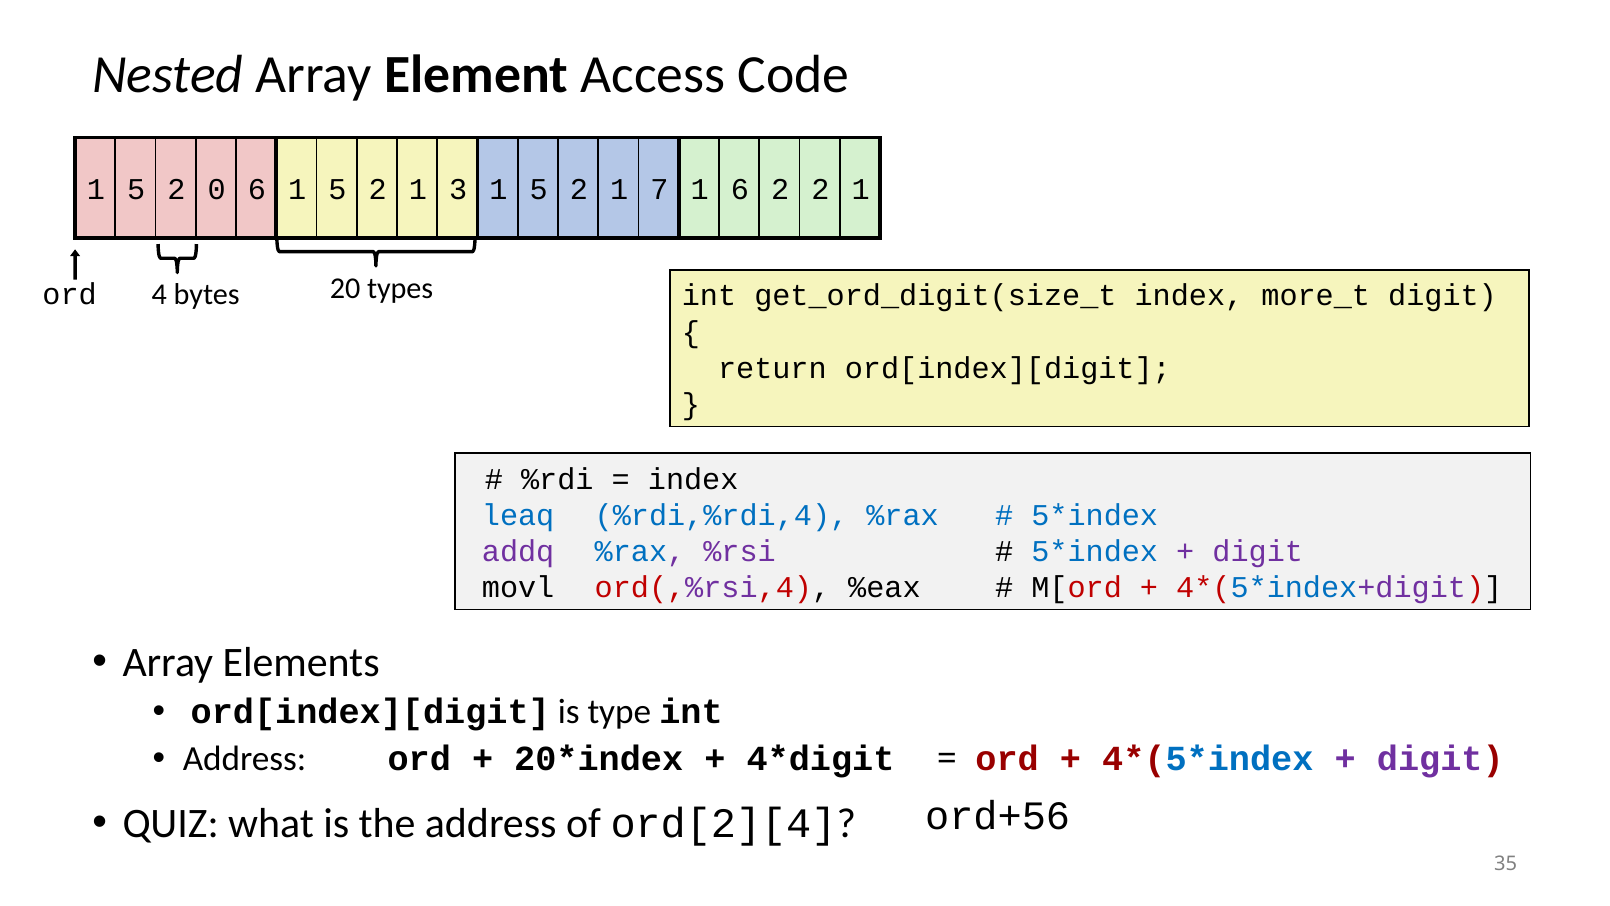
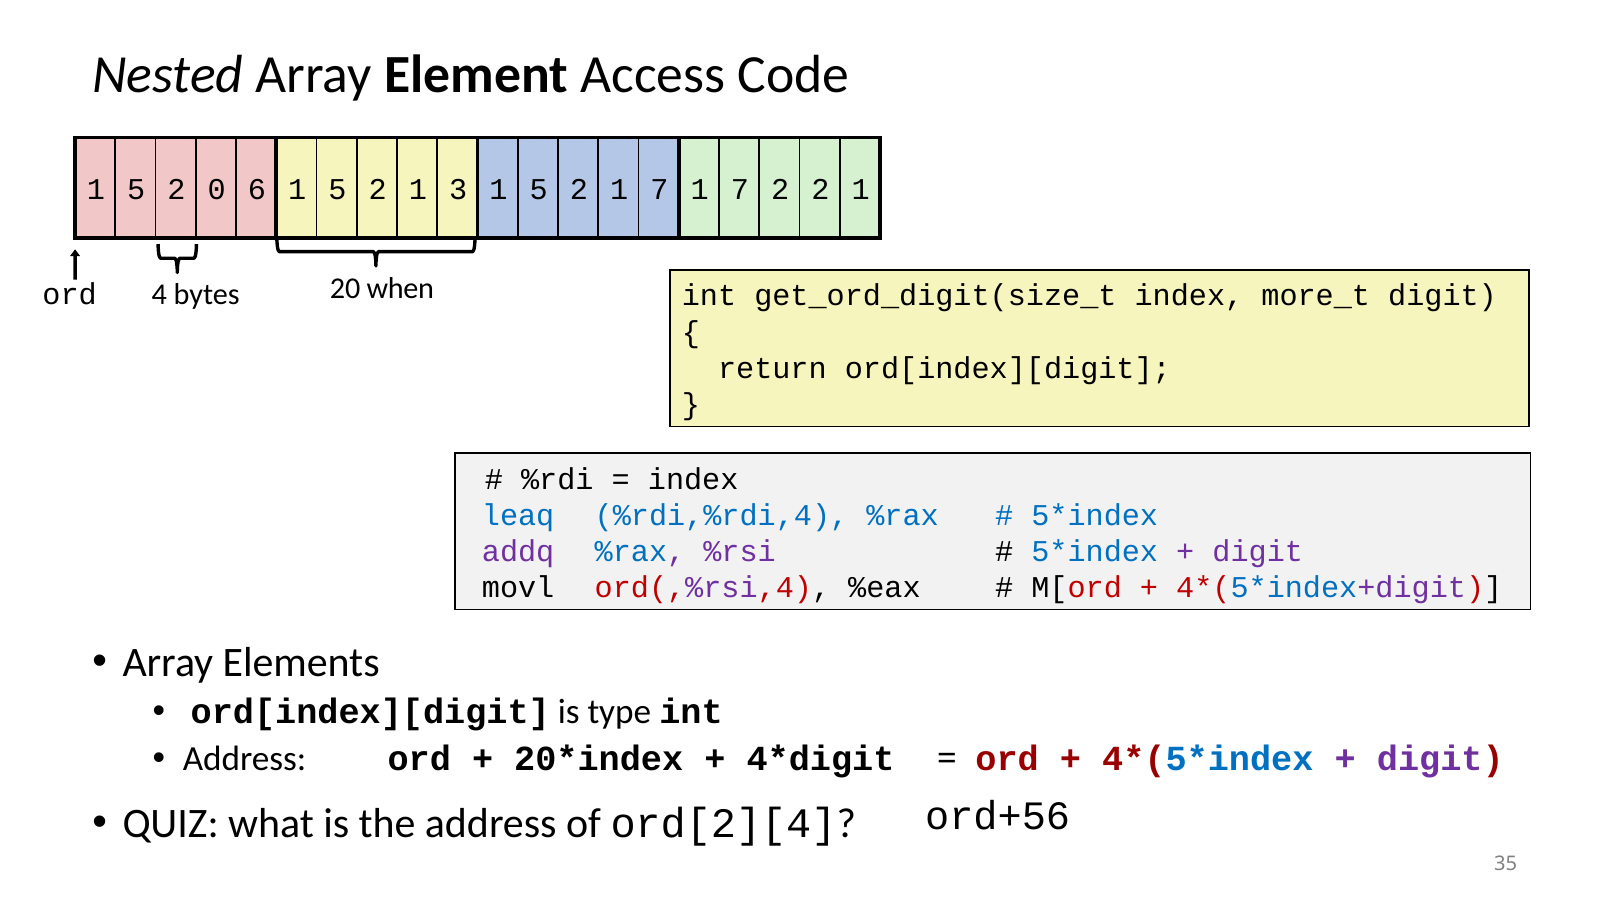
7 1 6: 6 -> 7
types: types -> when
